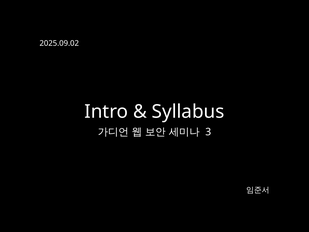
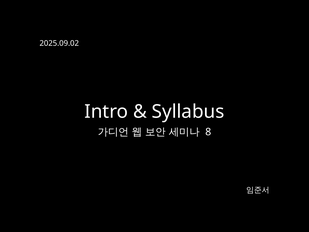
3: 3 -> 8
